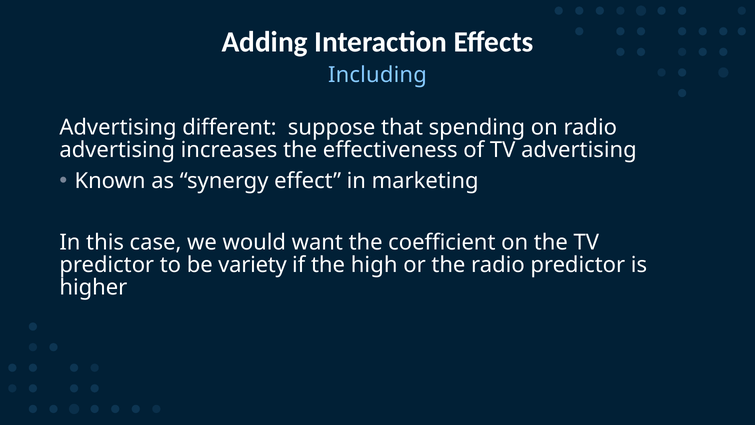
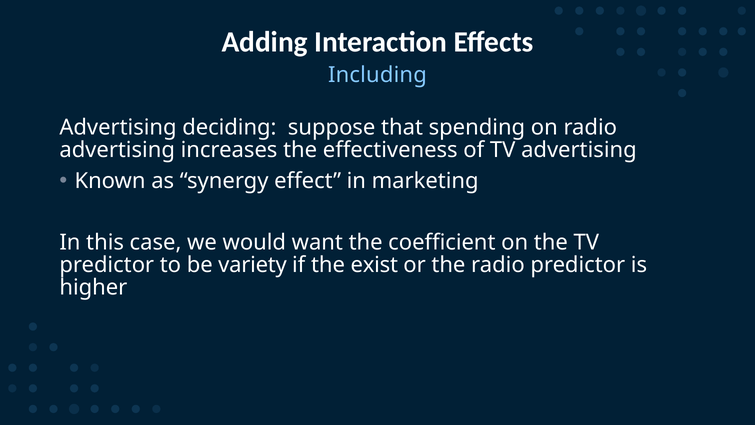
different: different -> deciding
high: high -> exist
